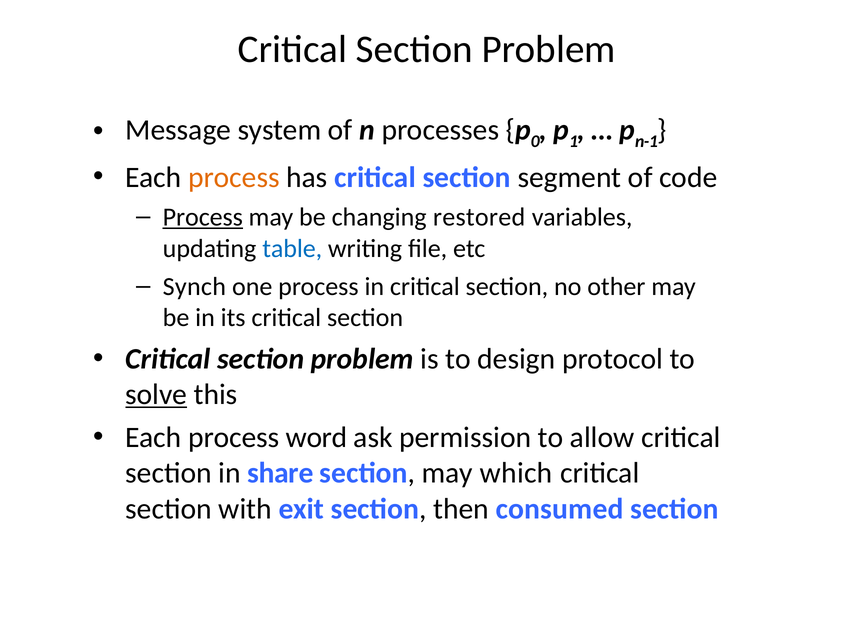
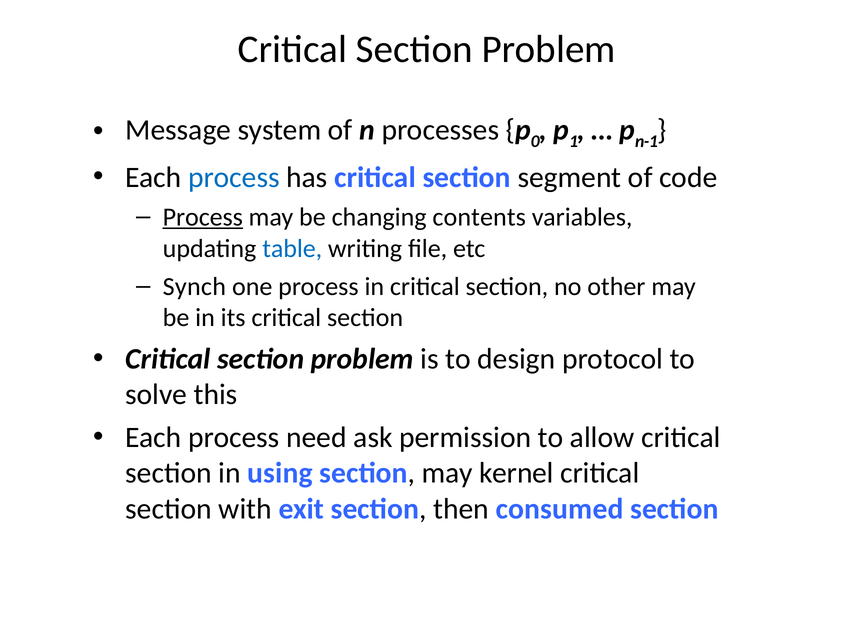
process at (234, 178) colour: orange -> blue
restored: restored -> contents
solve underline: present -> none
word: word -> need
share: share -> using
which: which -> kernel
